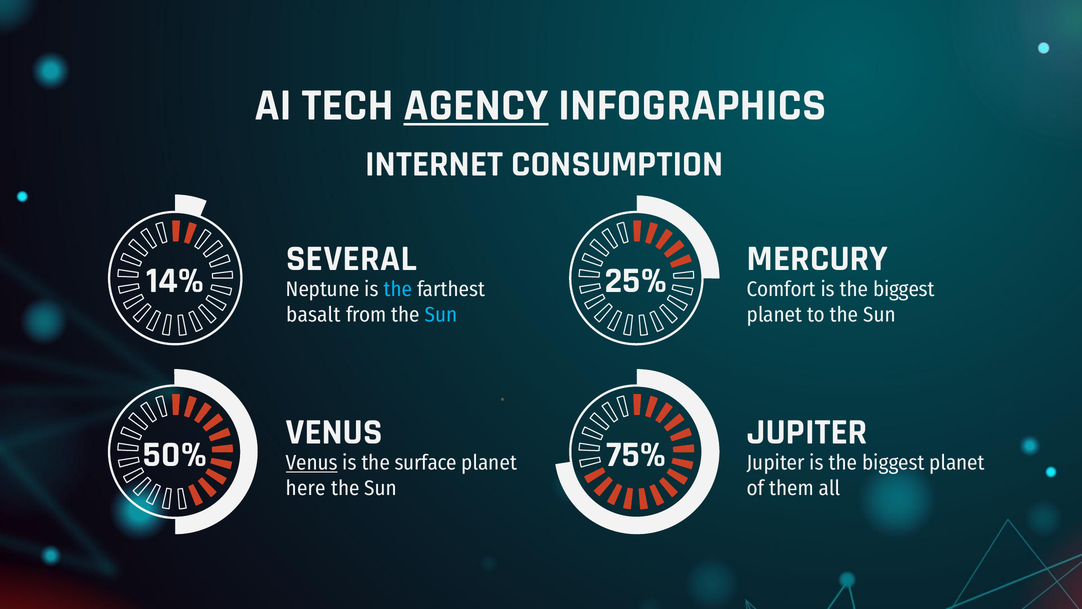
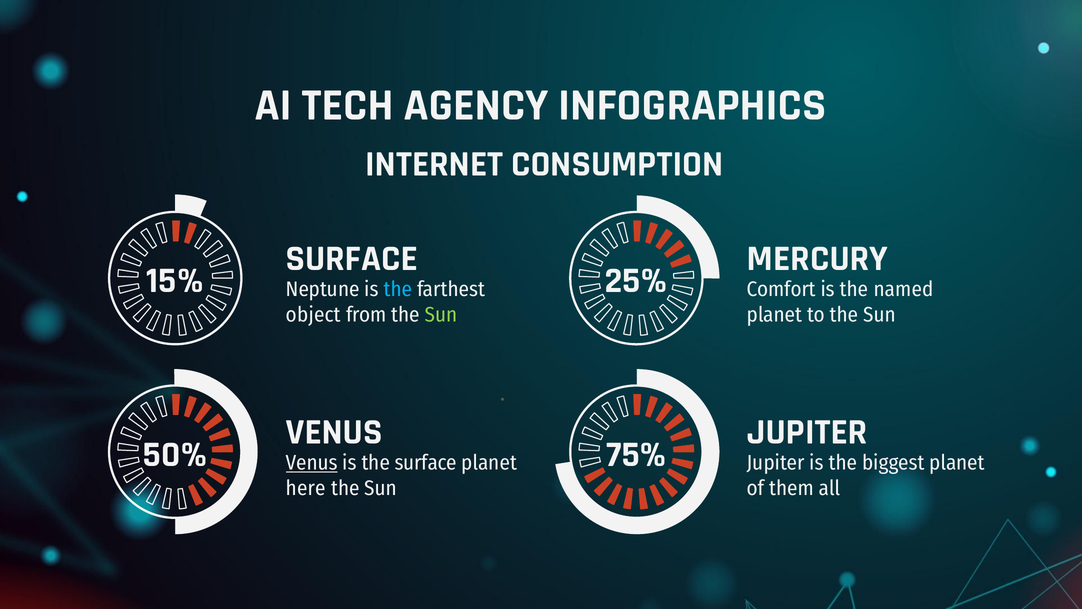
AGENCY underline: present -> none
SEVERAL at (352, 258): SEVERAL -> SURFACE
14%: 14% -> 15%
biggest at (904, 289): biggest -> named
basalt: basalt -> object
Sun at (441, 314) colour: light blue -> light green
